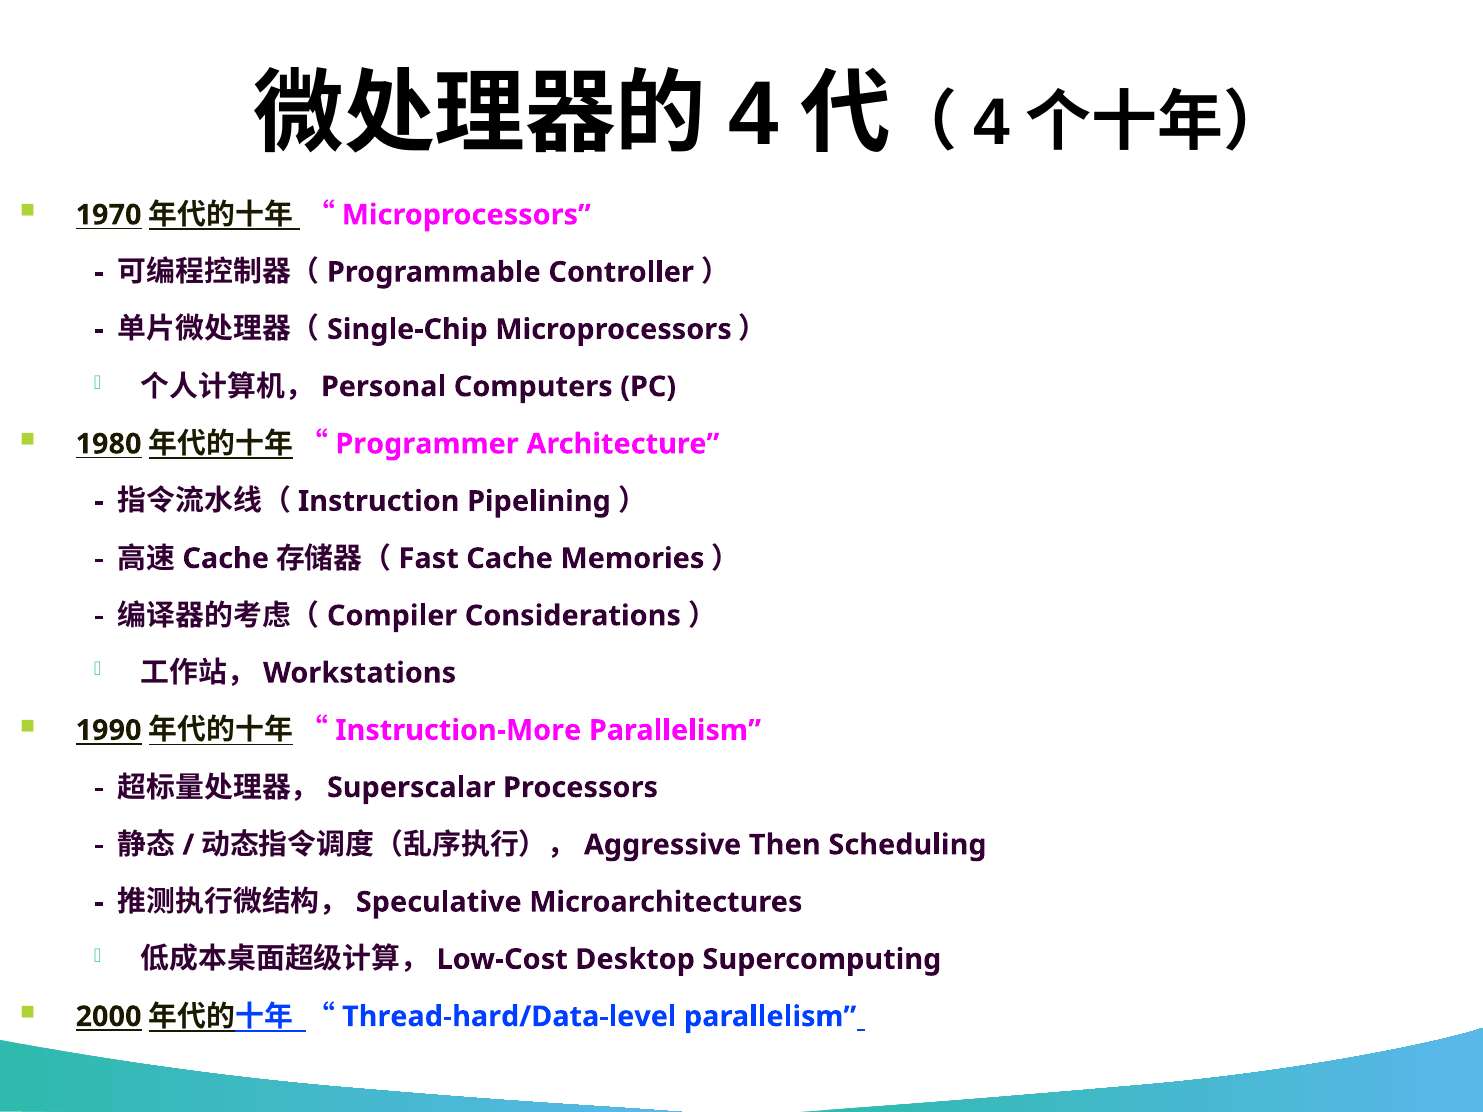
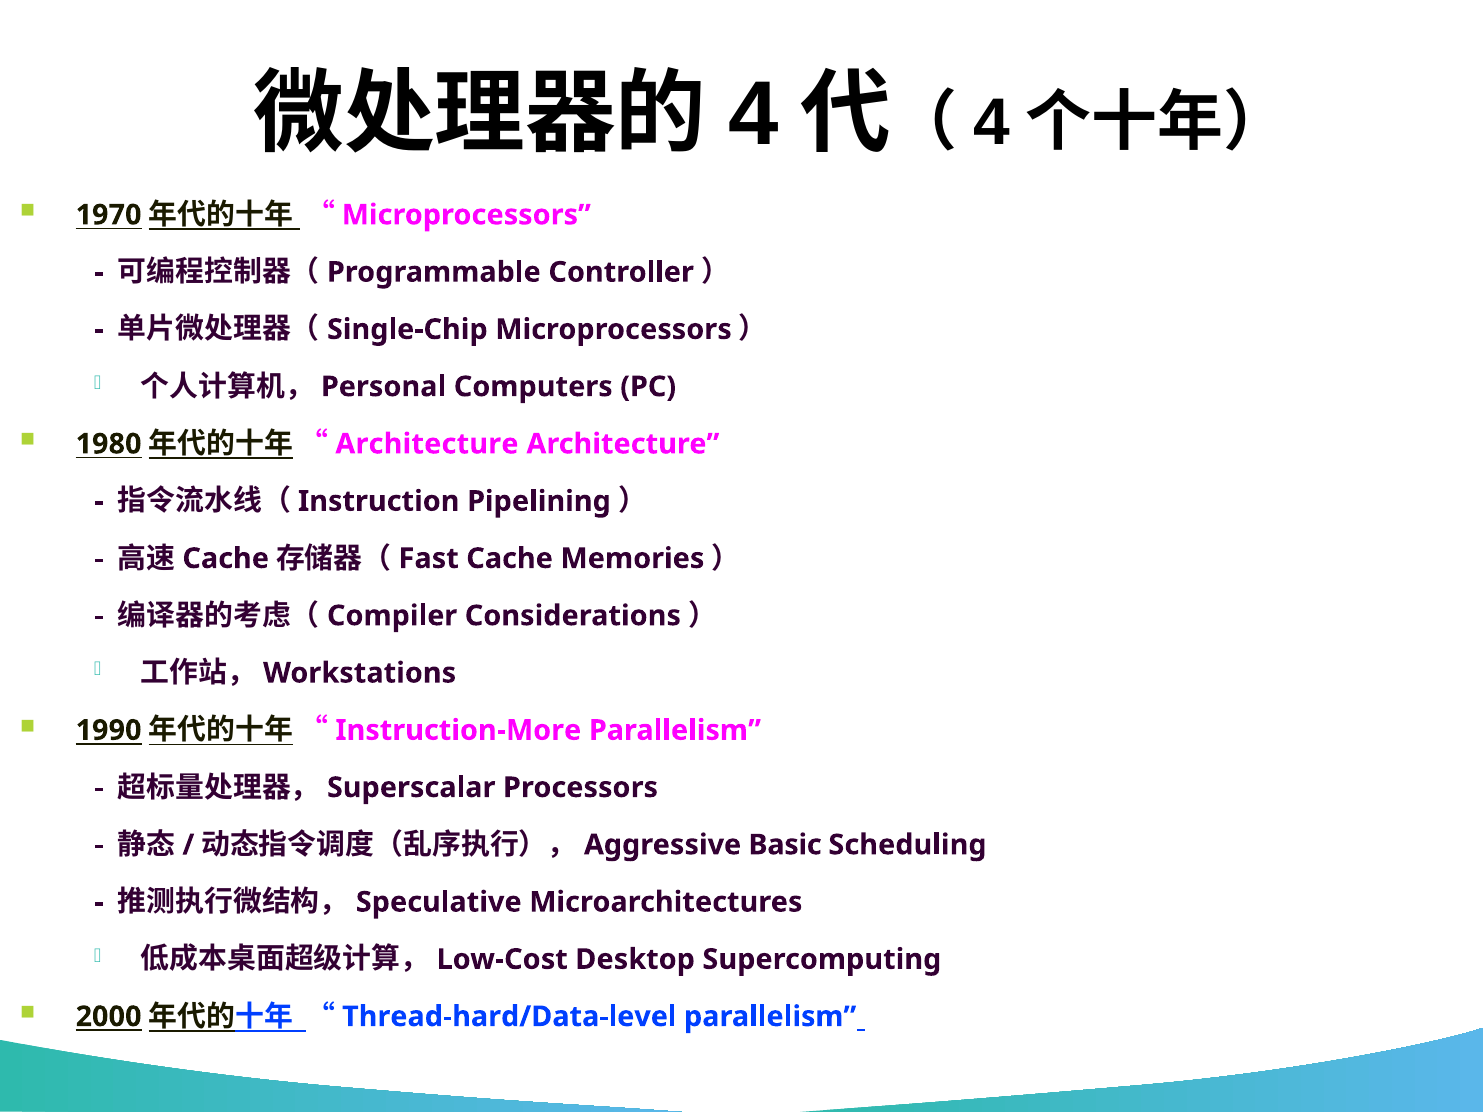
Programmer at (427, 444): Programmer -> Architecture
Then: Then -> Basic
